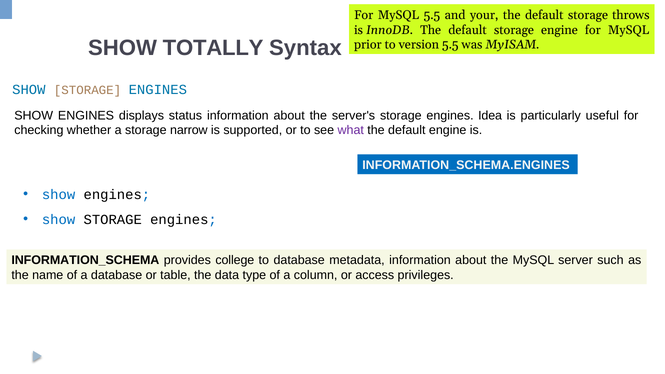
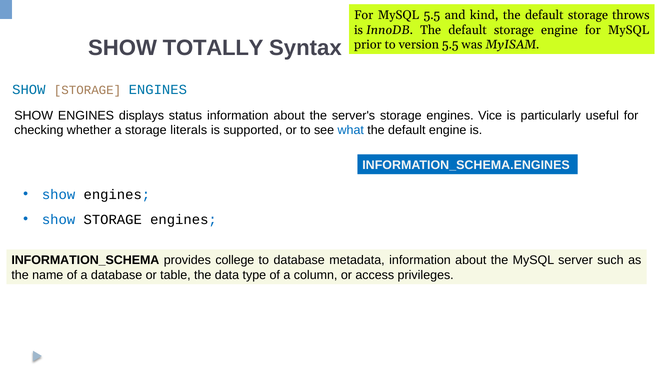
your: your -> kind
Idea: Idea -> Vice
narrow: narrow -> literals
what colour: purple -> blue
